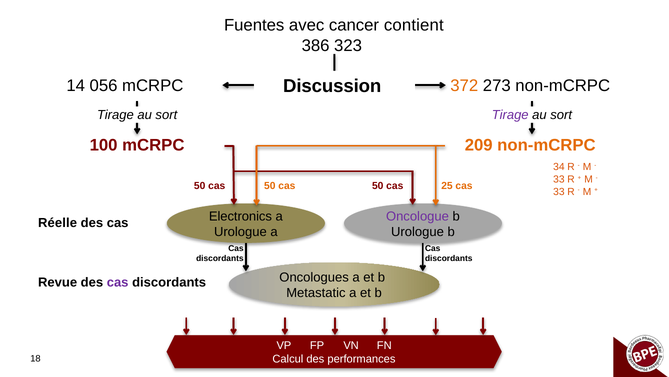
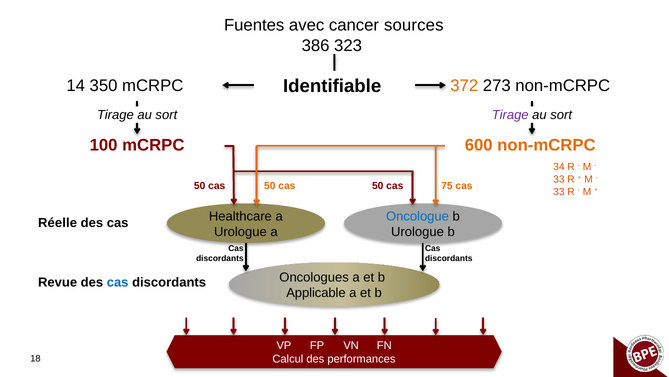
contient: contient -> sources
Discussion: Discussion -> Identifiable
056: 056 -> 350
209: 209 -> 600
25: 25 -> 75
Electronics: Electronics -> Healthcare
Oncologue colour: purple -> blue
cas at (118, 282) colour: purple -> blue
Metastatic: Metastatic -> Applicable
